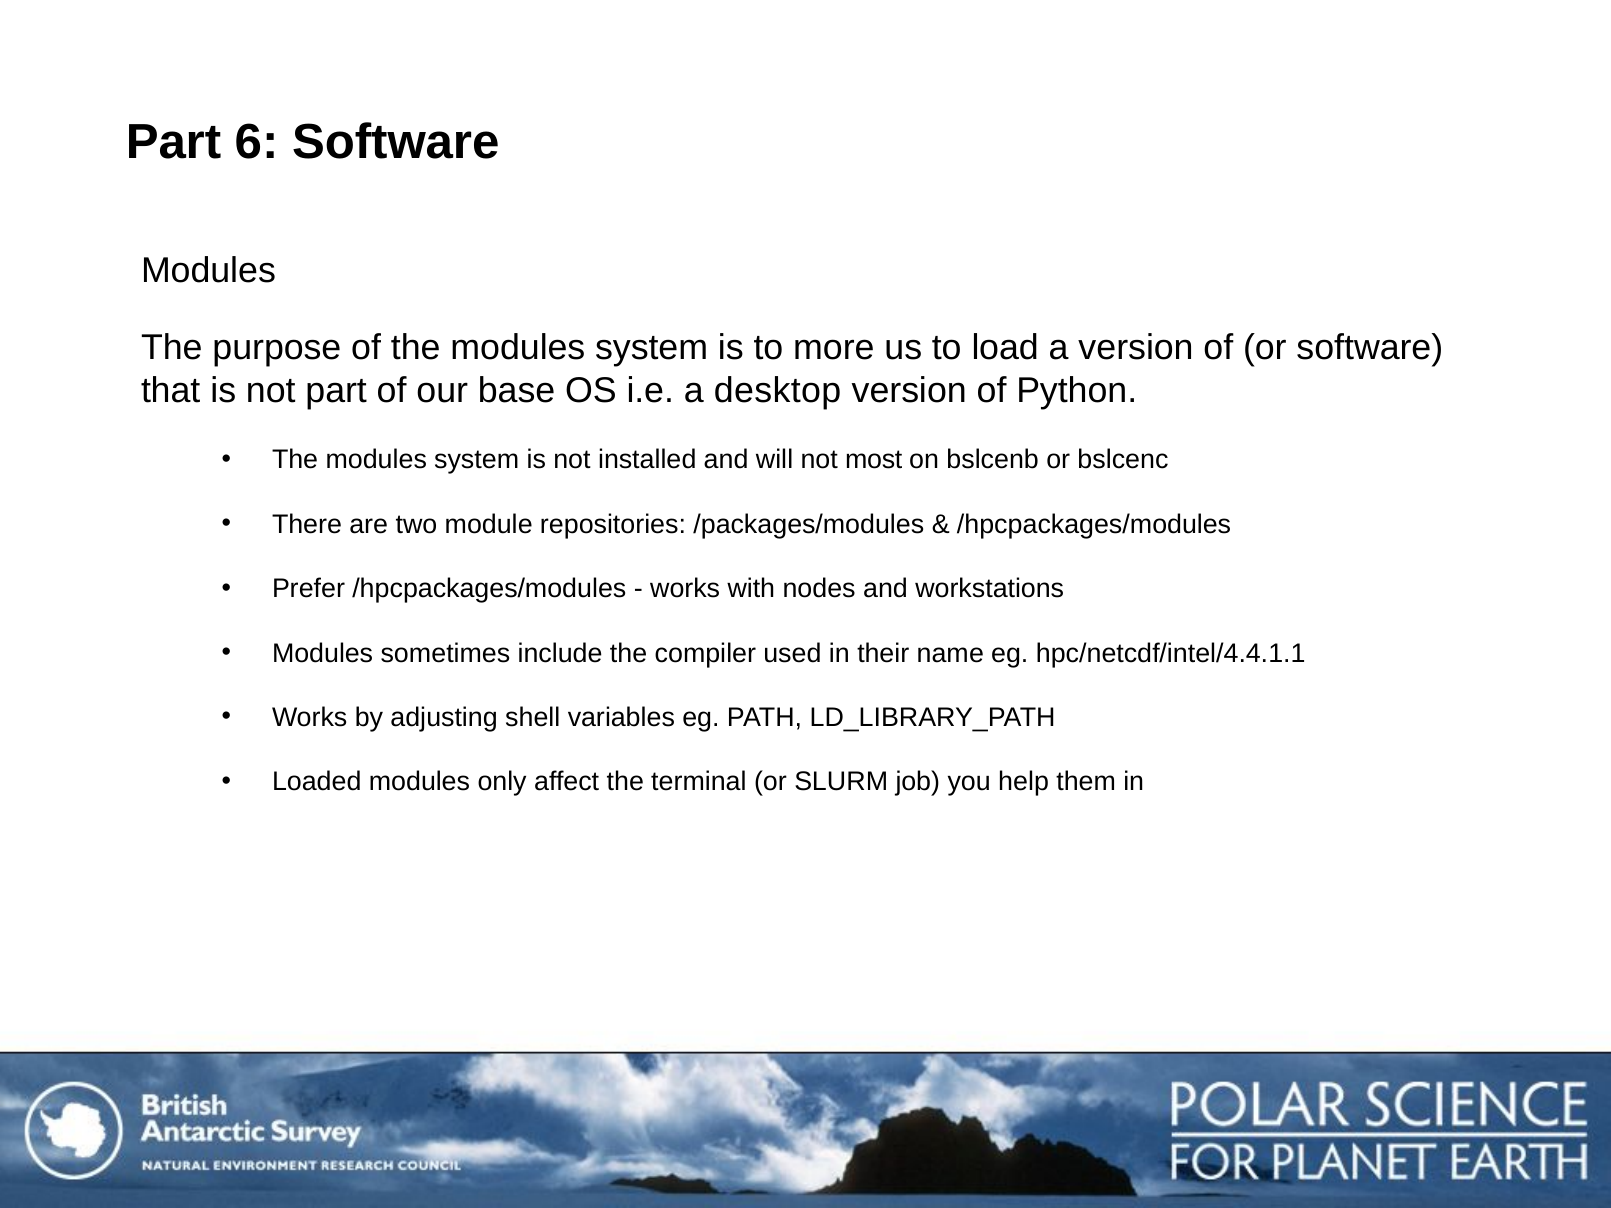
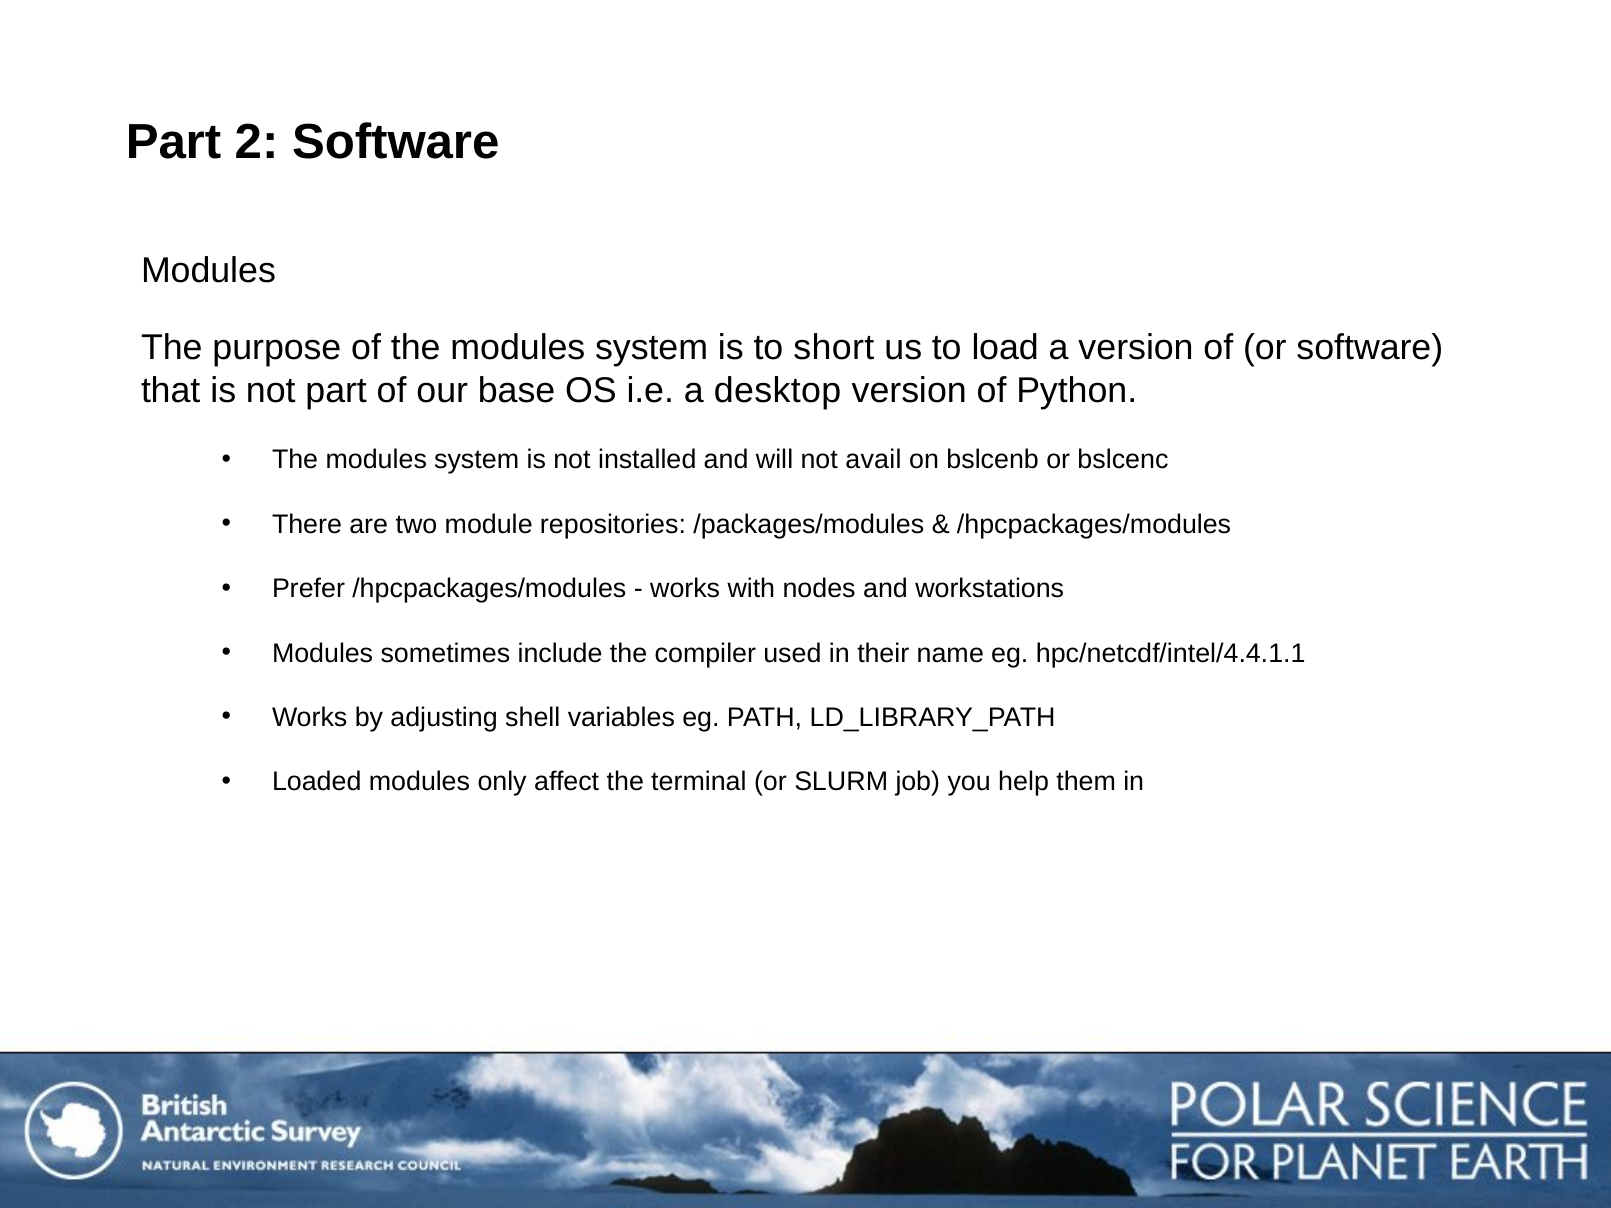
6: 6 -> 2
more: more -> short
most: most -> avail
